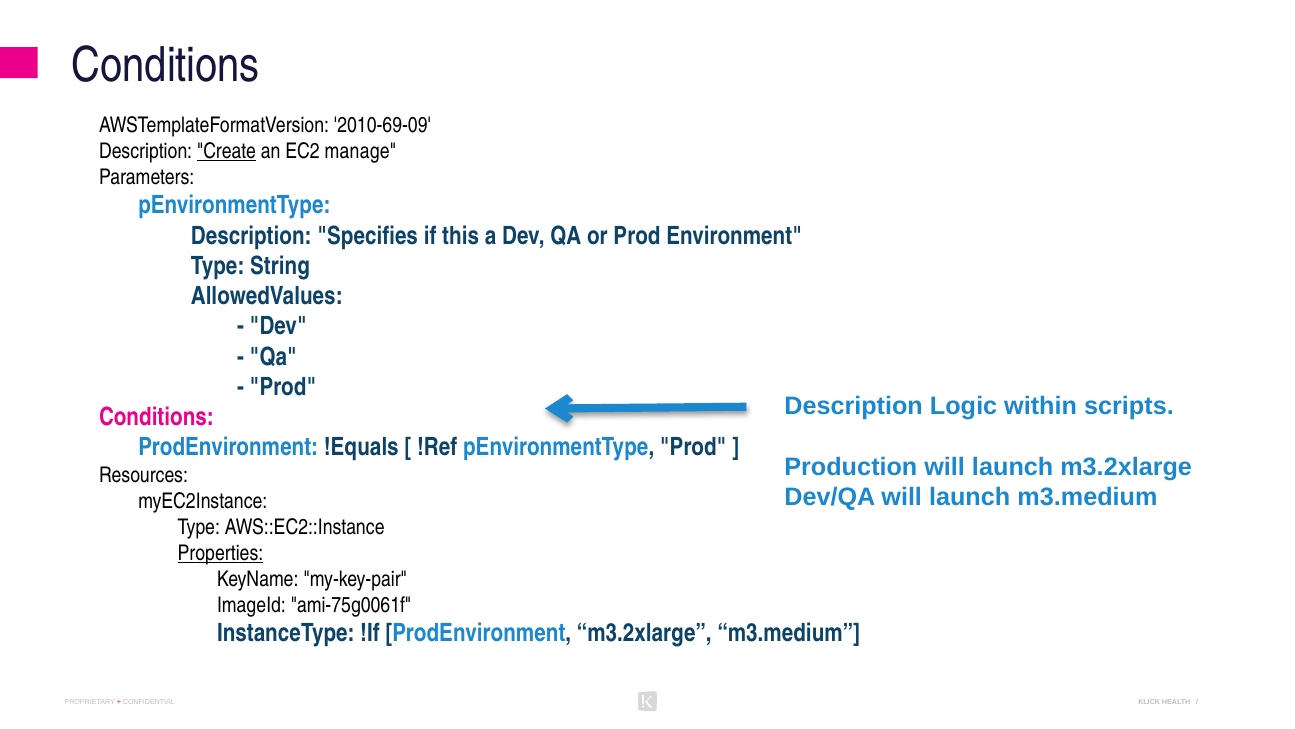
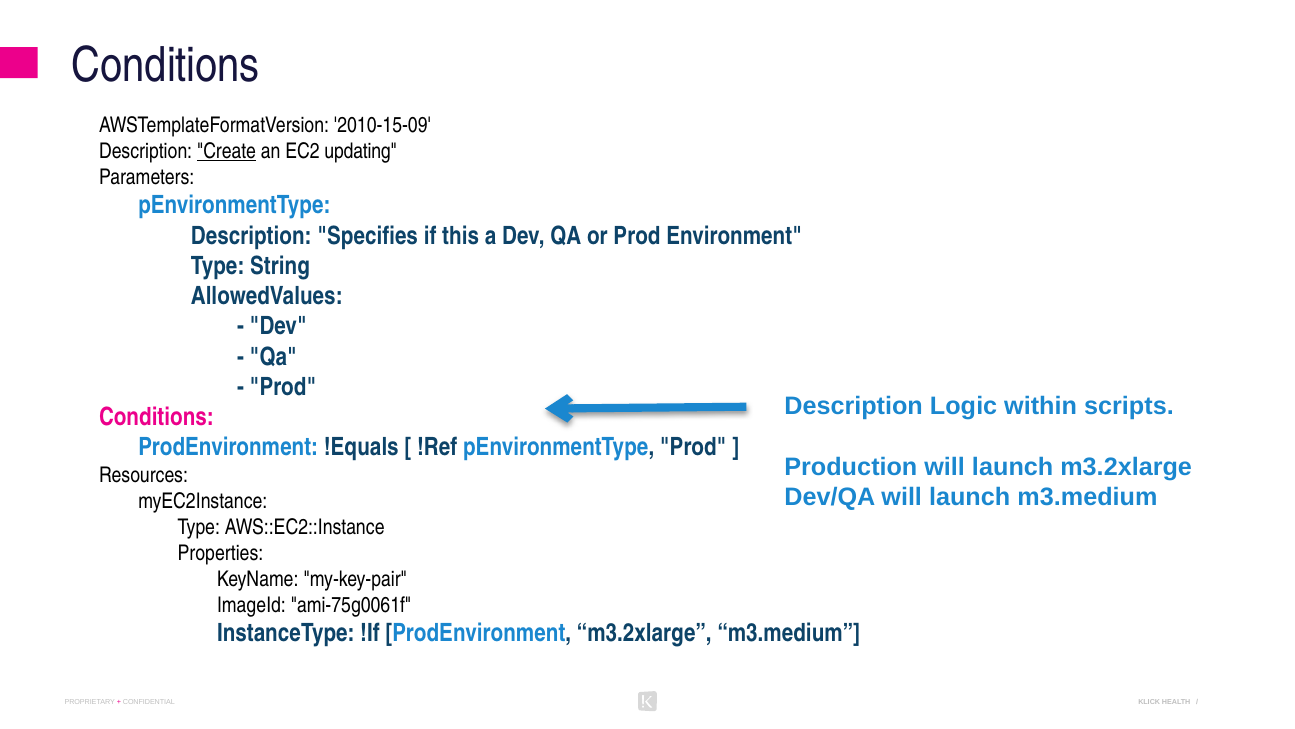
2010-69-09: 2010-69-09 -> 2010-15-09
manage: manage -> updating
Properties underline: present -> none
